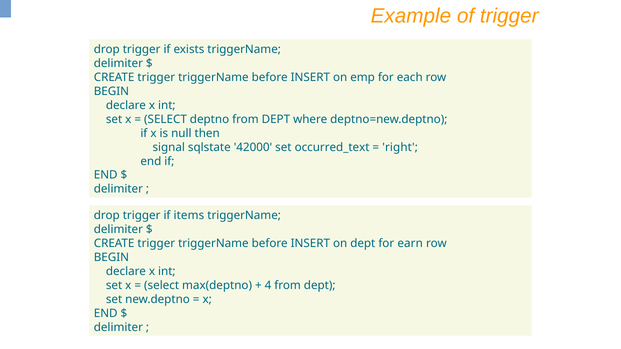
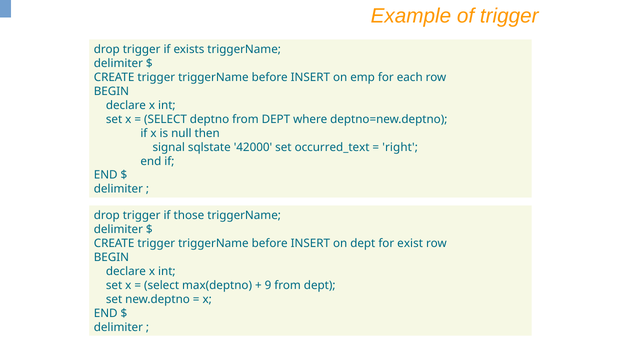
items: items -> those
earn: earn -> exist
4: 4 -> 9
